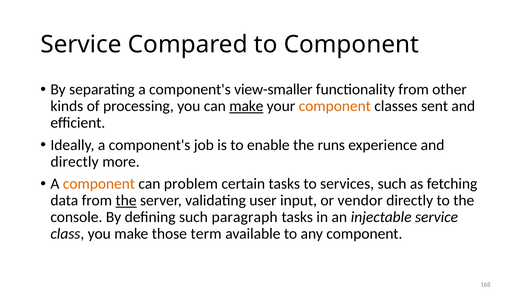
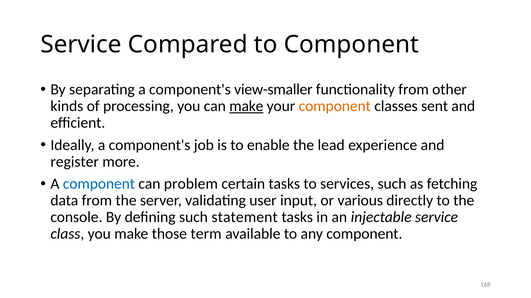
runs: runs -> lead
directly at (75, 162): directly -> register
component at (99, 184) colour: orange -> blue
the at (126, 201) underline: present -> none
vendor: vendor -> various
paragraph: paragraph -> statement
